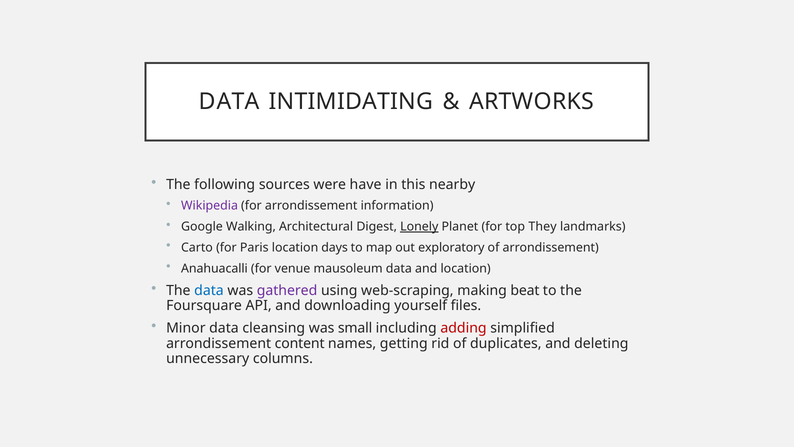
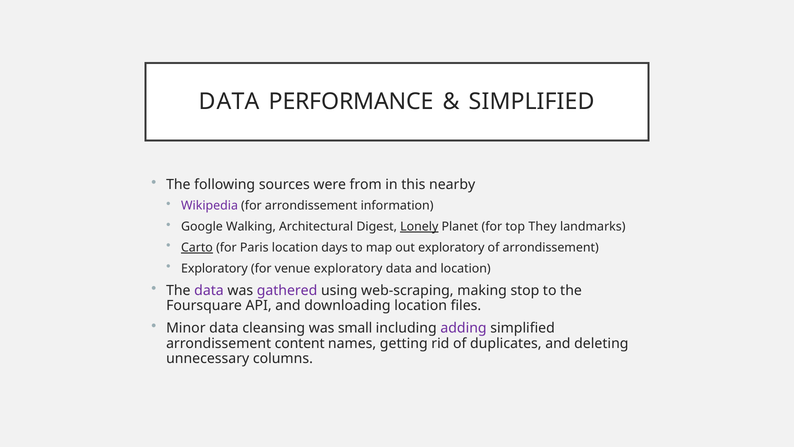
INTIMIDATING: INTIMIDATING -> PERFORMANCE
ARTWORKS at (532, 101): ARTWORKS -> SIMPLIFIED
have: have -> from
Carto underline: none -> present
Anahuacalli at (214, 268): Anahuacalli -> Exploratory
venue mausoleum: mausoleum -> exploratory
data at (209, 290) colour: blue -> purple
beat: beat -> stop
downloading yourself: yourself -> location
adding colour: red -> purple
